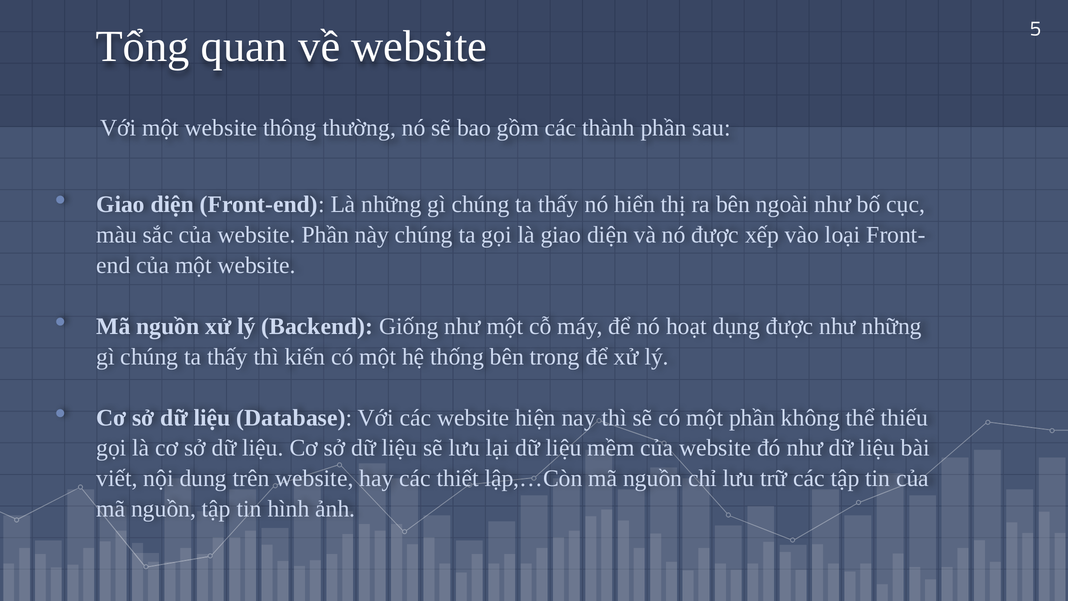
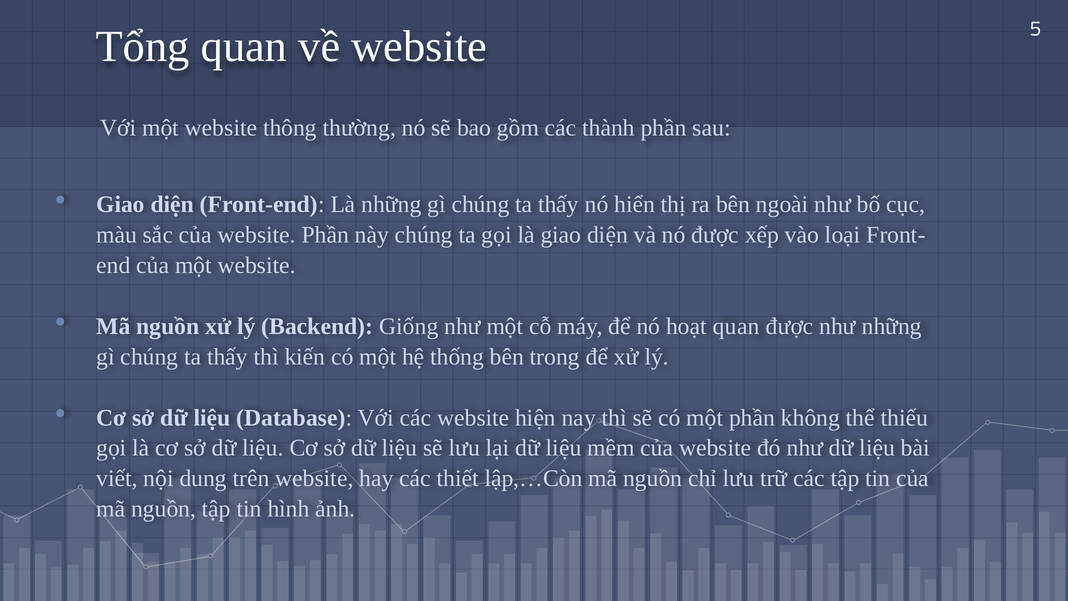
hoạt dụng: dụng -> quan
